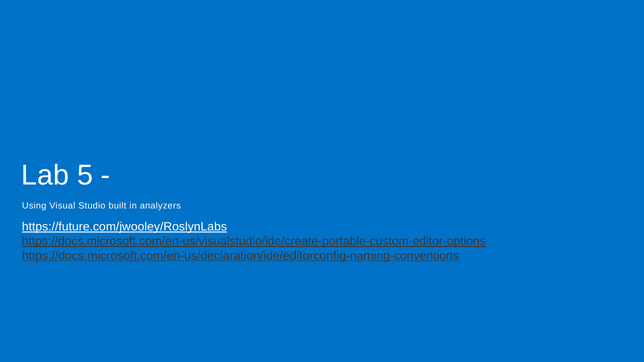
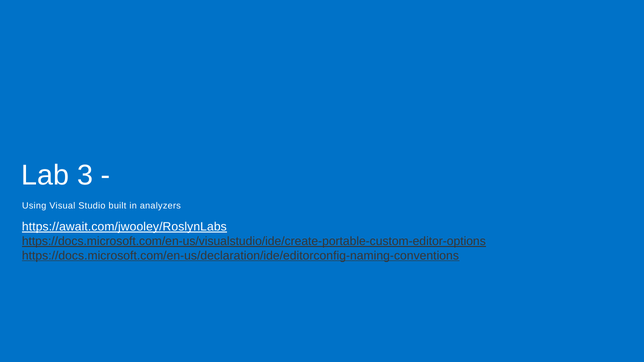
5: 5 -> 3
https://future.com/jwooley/RoslynLabs: https://future.com/jwooley/RoslynLabs -> https://await.com/jwooley/RoslynLabs
